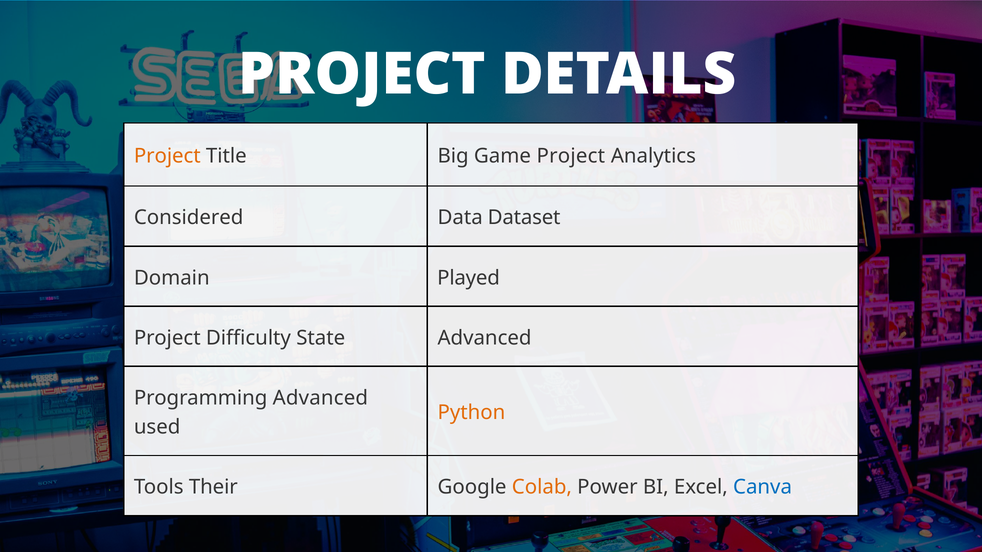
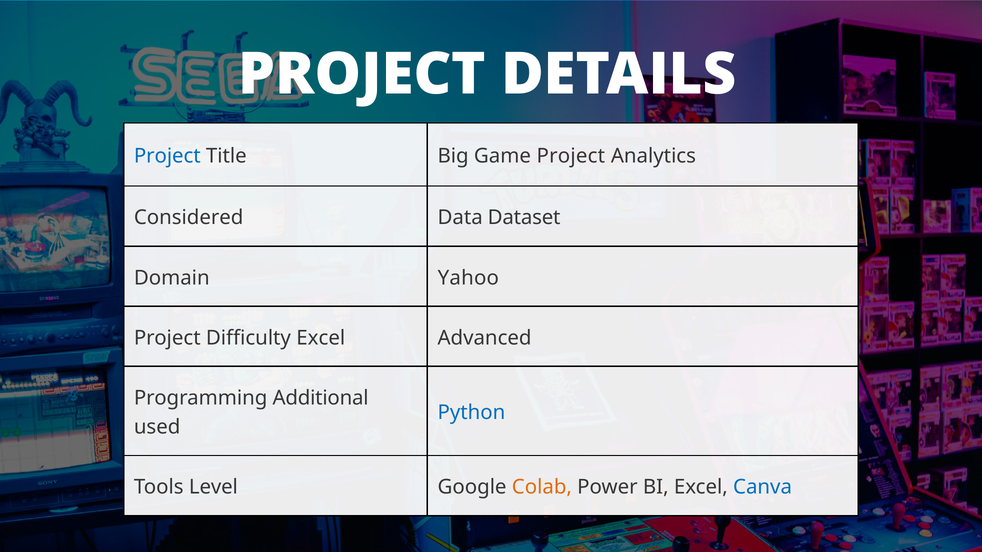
Project at (167, 156) colour: orange -> blue
Played: Played -> Yahoo
Difficulty State: State -> Excel
Programming Advanced: Advanced -> Additional
Python colour: orange -> blue
Their: Their -> Level
